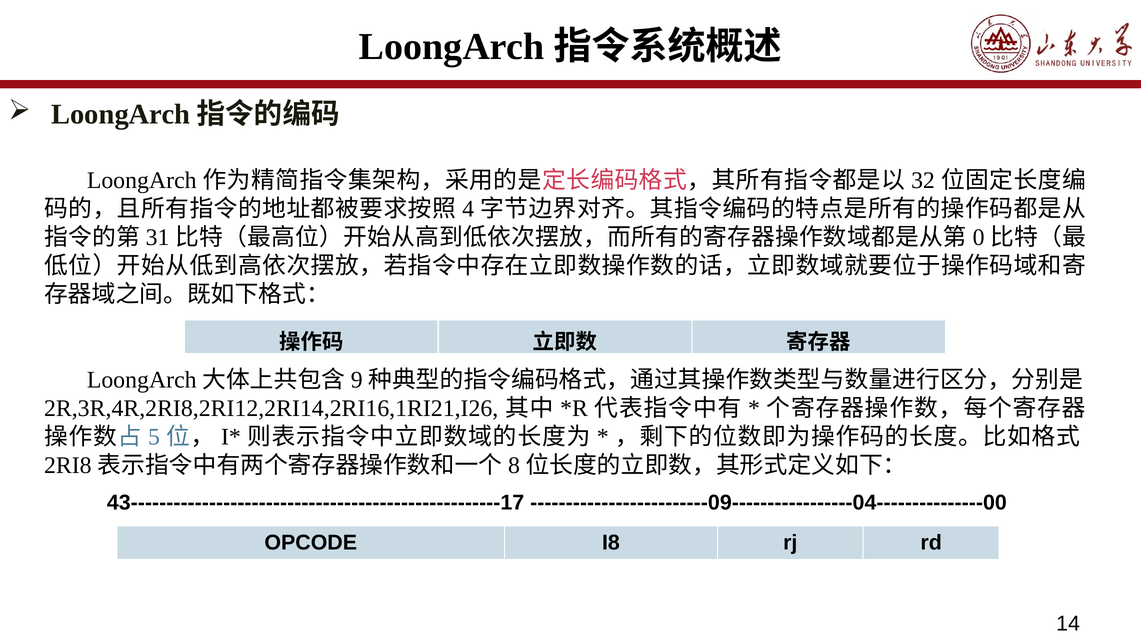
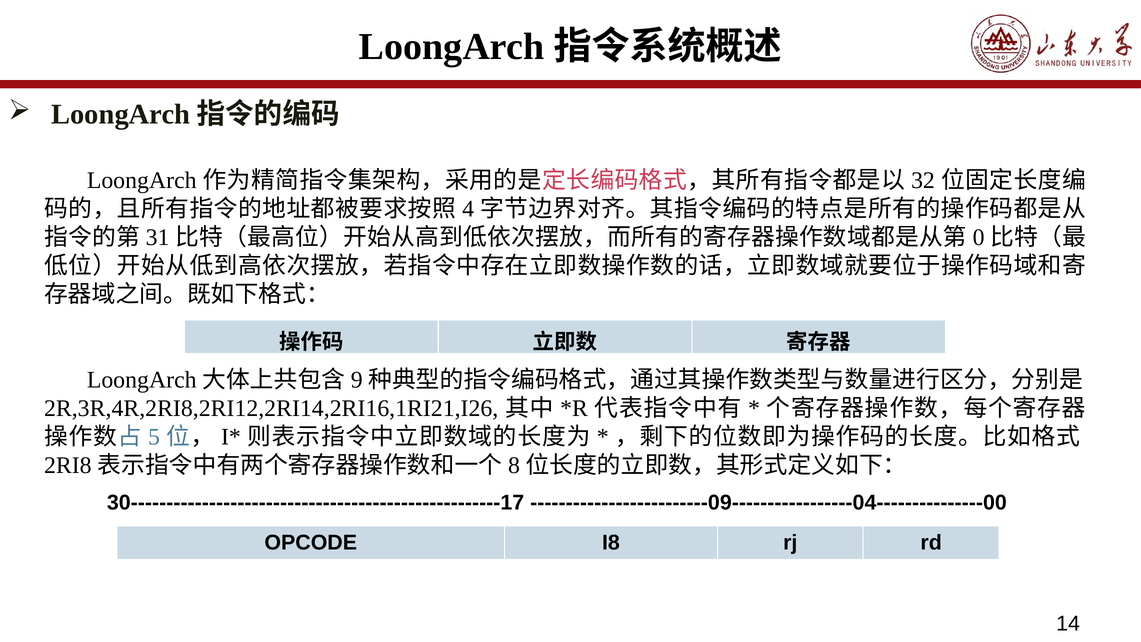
43----------------------------------------------------17: 43----------------------------------------------------17 -> 30----------------------------------------------------17
